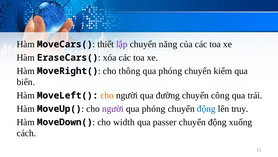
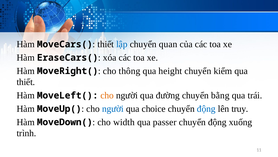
lập colour: purple -> blue
năng: năng -> quan
phóng at (170, 71): phóng -> height
biến at (26, 82): biến -> thiết
công: công -> bằng
người at (113, 108) colour: purple -> blue
phóng at (154, 108): phóng -> choice
cách: cách -> trình
